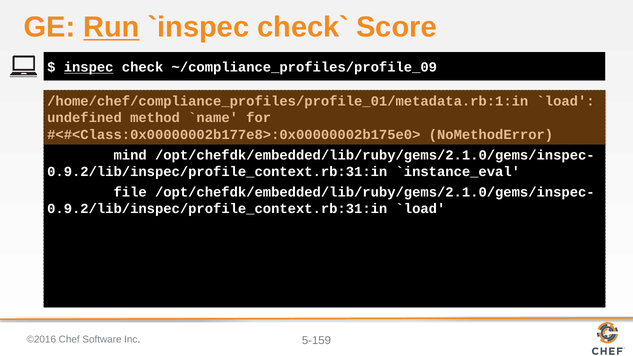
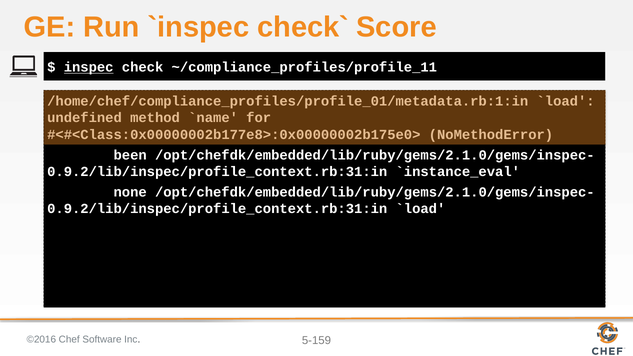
Run underline: present -> none
~/compliance_profiles/profile_09: ~/compliance_profiles/profile_09 -> ~/compliance_profiles/profile_11
mind: mind -> been
file: file -> none
